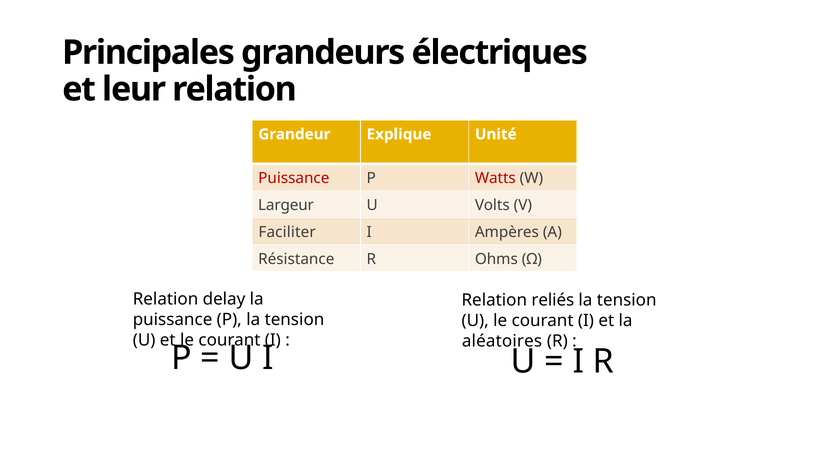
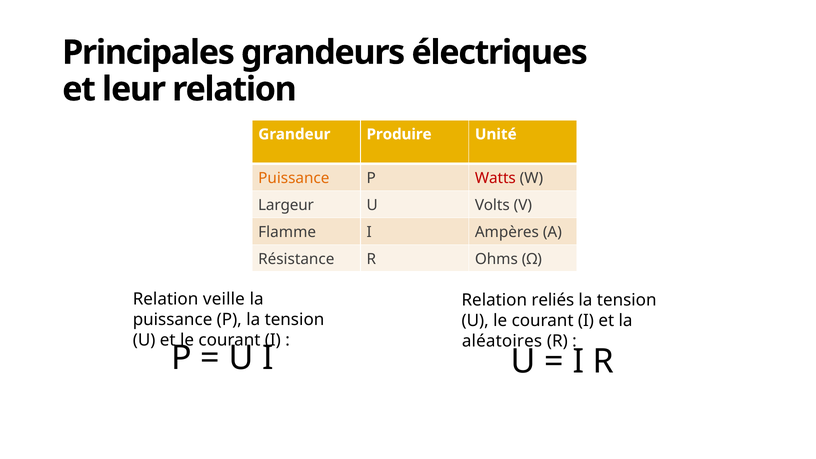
Explique: Explique -> Produire
Puissance at (294, 178) colour: red -> orange
Faciliter: Faciliter -> Flamme
delay: delay -> veille
